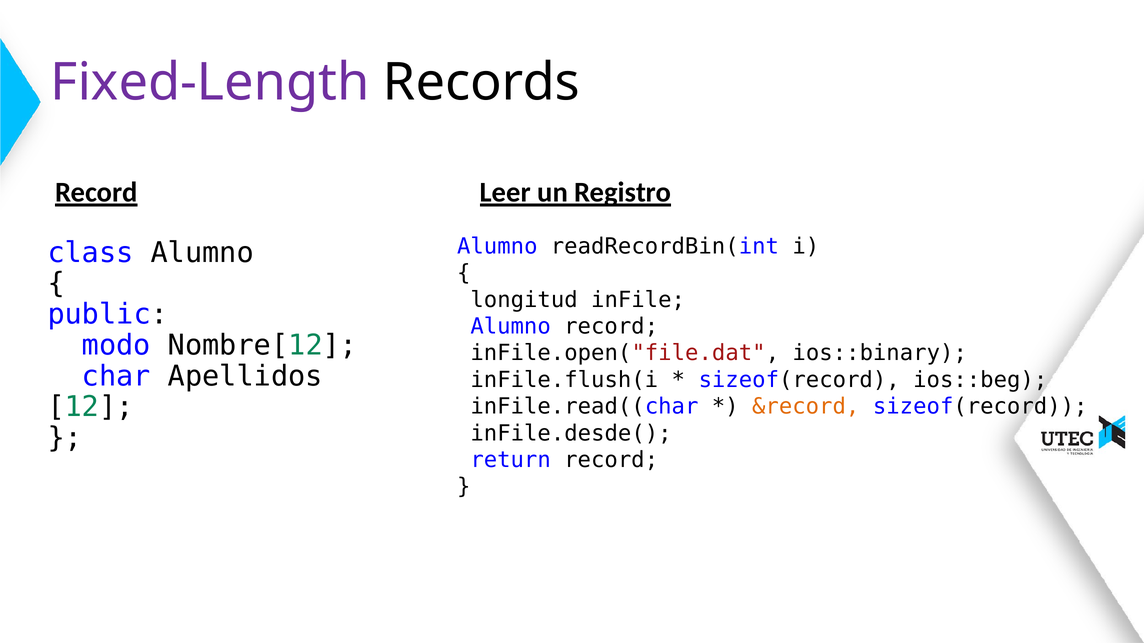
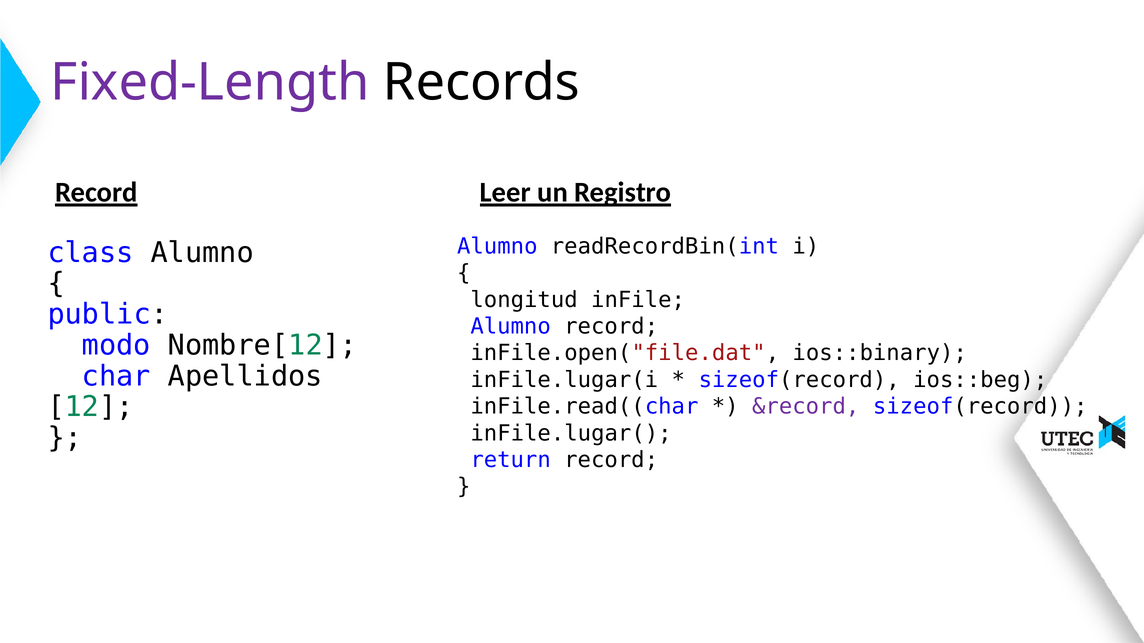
inFile.flush(i: inFile.flush(i -> inFile.lugar(i
&record colour: orange -> purple
inFile.desde(: inFile.desde( -> inFile.lugar(
